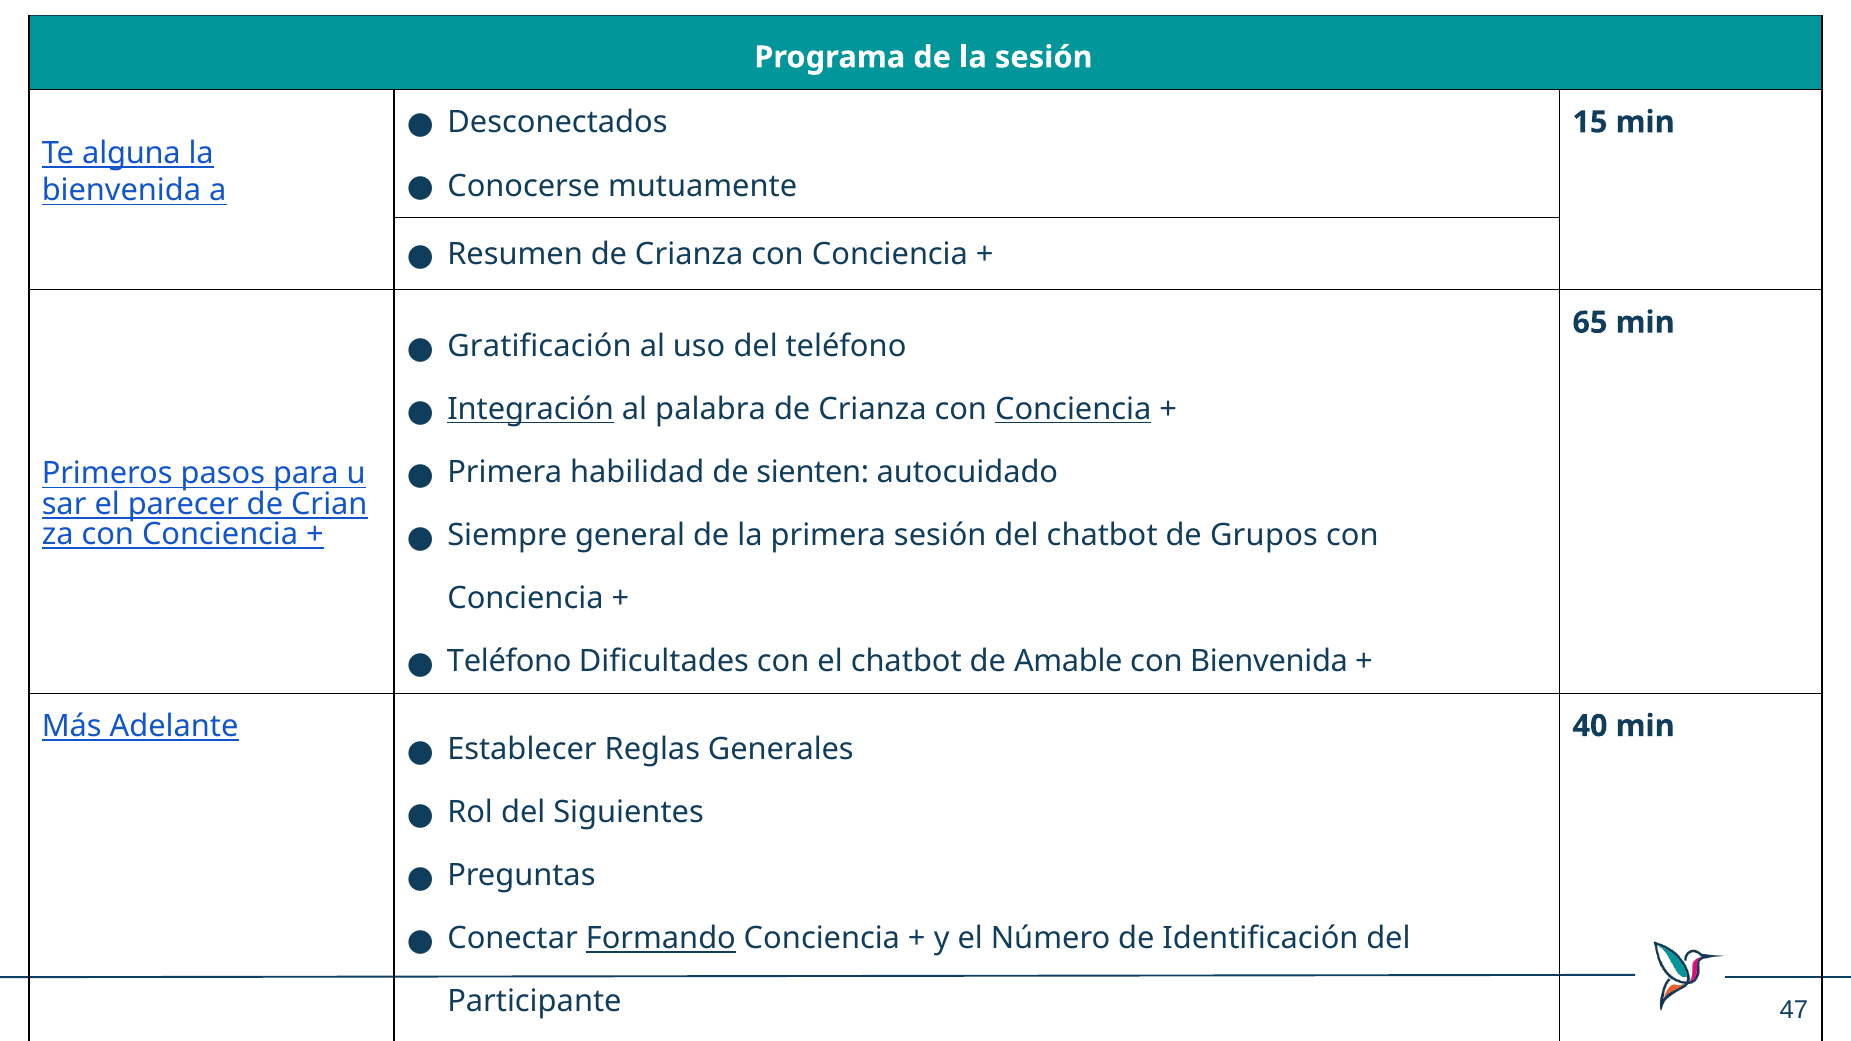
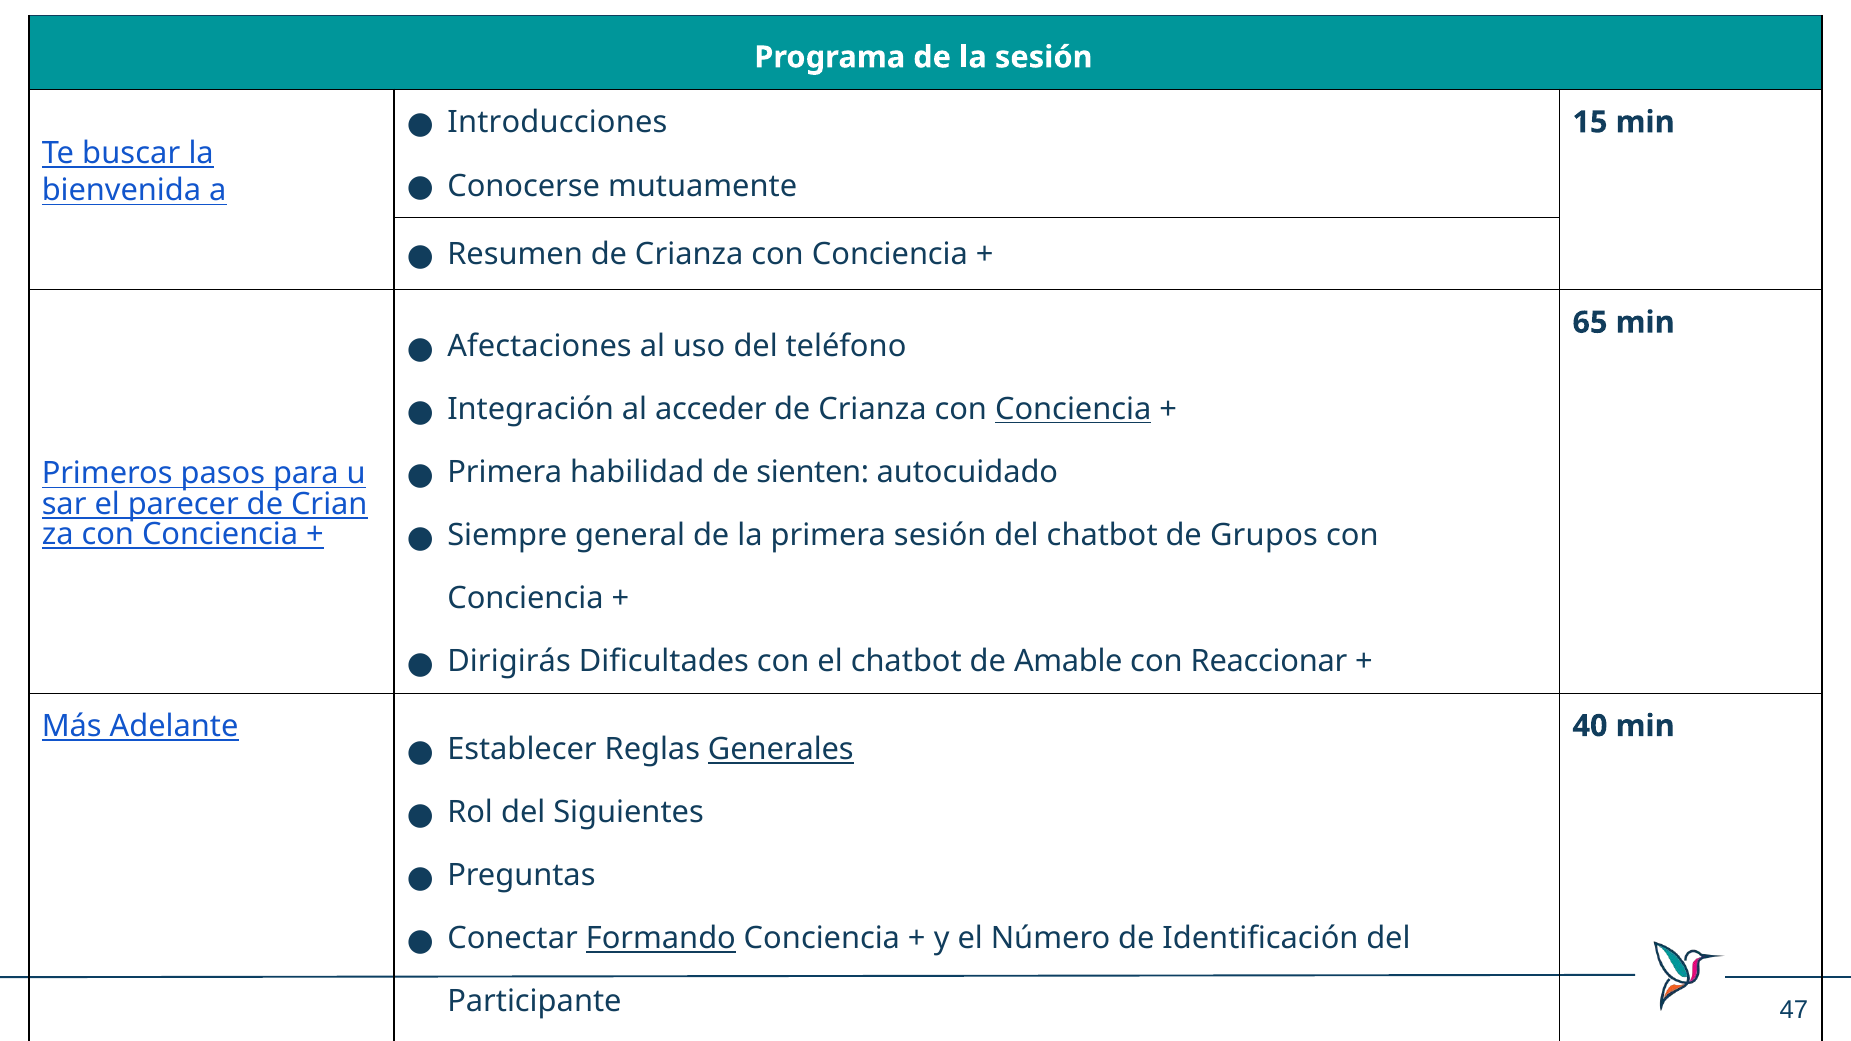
Desconectados: Desconectados -> Introducciones
alguna: alguna -> buscar
Gratificación: Gratificación -> Afectaciones
Integración underline: present -> none
palabra: palabra -> acceder
Teléfono at (509, 661): Teléfono -> Dirigirás
con Bienvenida: Bienvenida -> Reaccionar
Generales underline: none -> present
